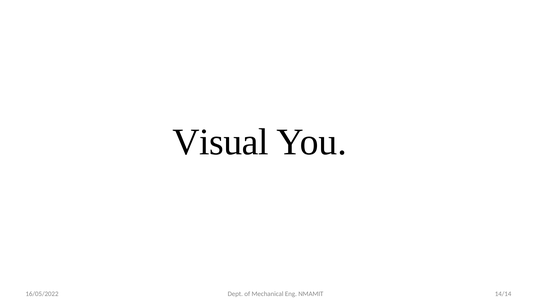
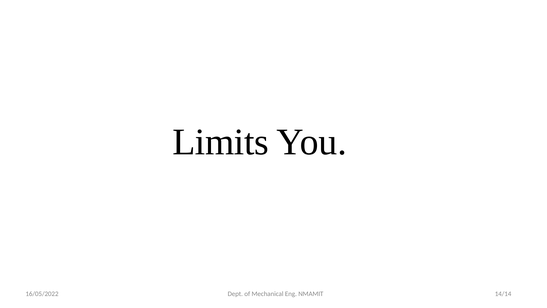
Visual: Visual -> Limits
